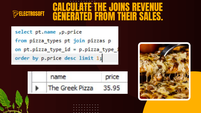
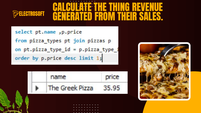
JOINS: JOINS -> THING
